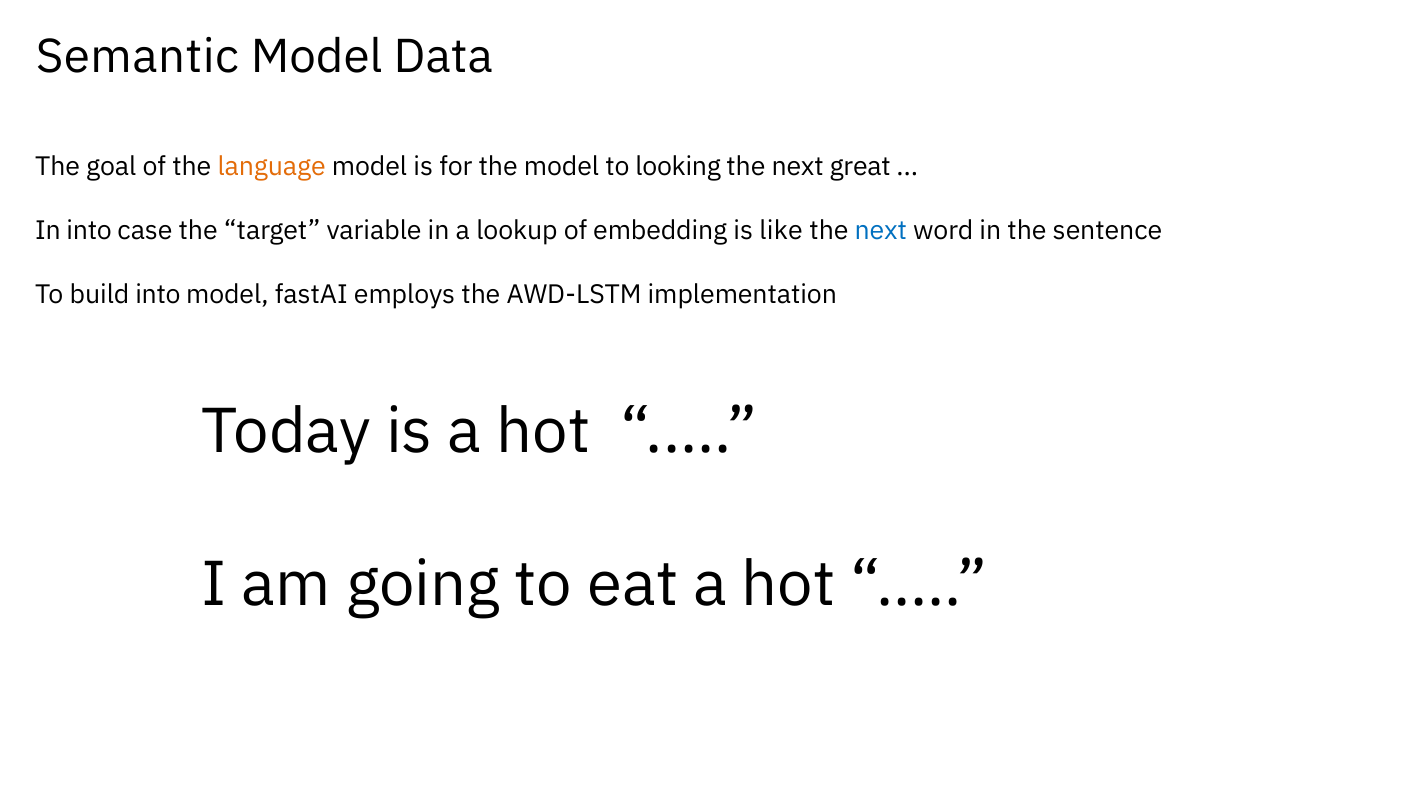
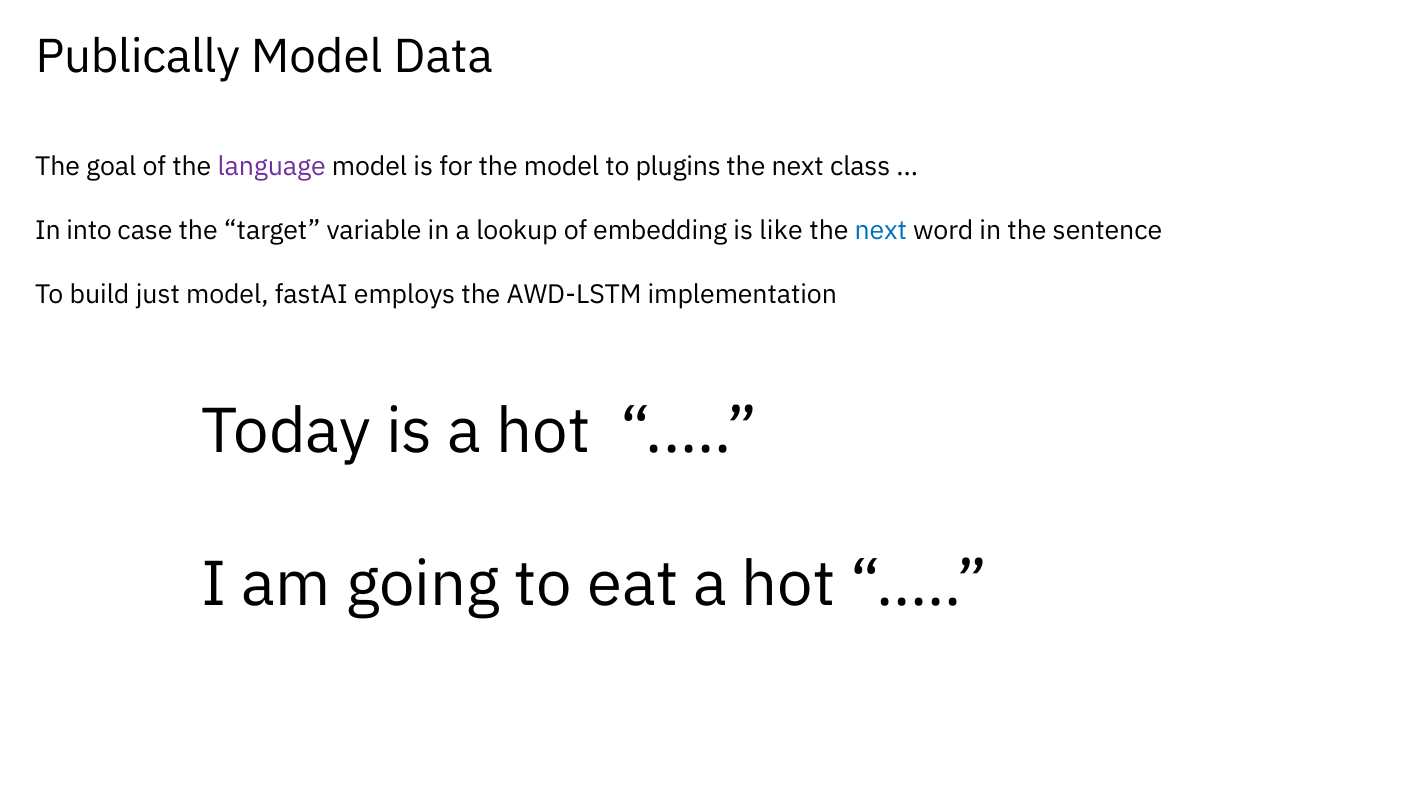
Semantic: Semantic -> Publically
language colour: orange -> purple
looking: looking -> plugins
great: great -> class
build into: into -> just
